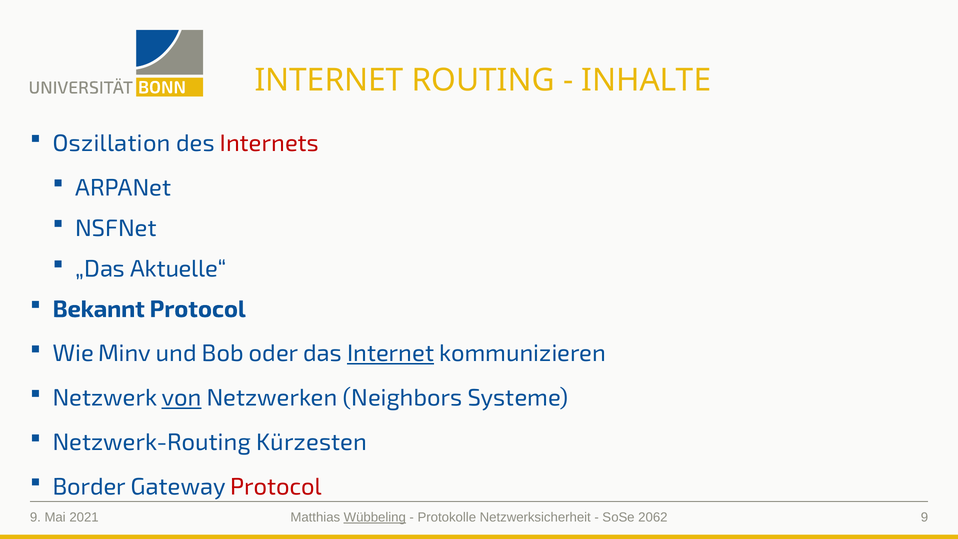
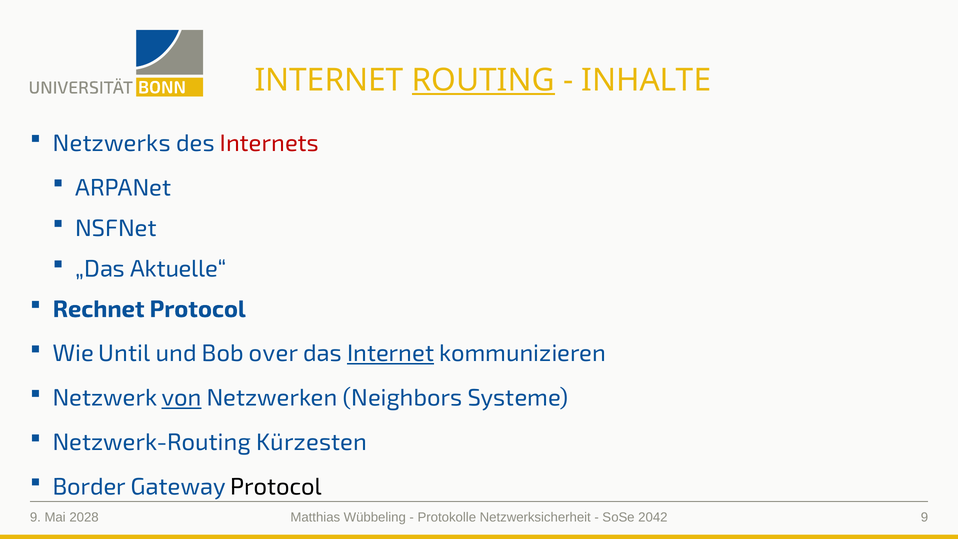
ROUTING underline: none -> present
Oszillation: Oszillation -> Netzwerks
Bekannt: Bekannt -> Rechnet
Minv: Minv -> Until
oder: oder -> over
Protocol at (276, 487) colour: red -> black
2021: 2021 -> 2028
Wübbeling underline: present -> none
2062: 2062 -> 2042
